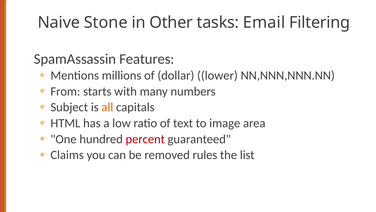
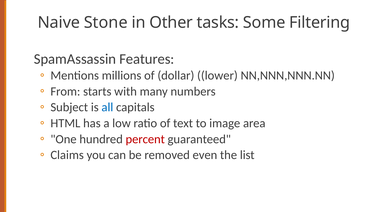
Email: Email -> Some
all colour: orange -> blue
rules: rules -> even
